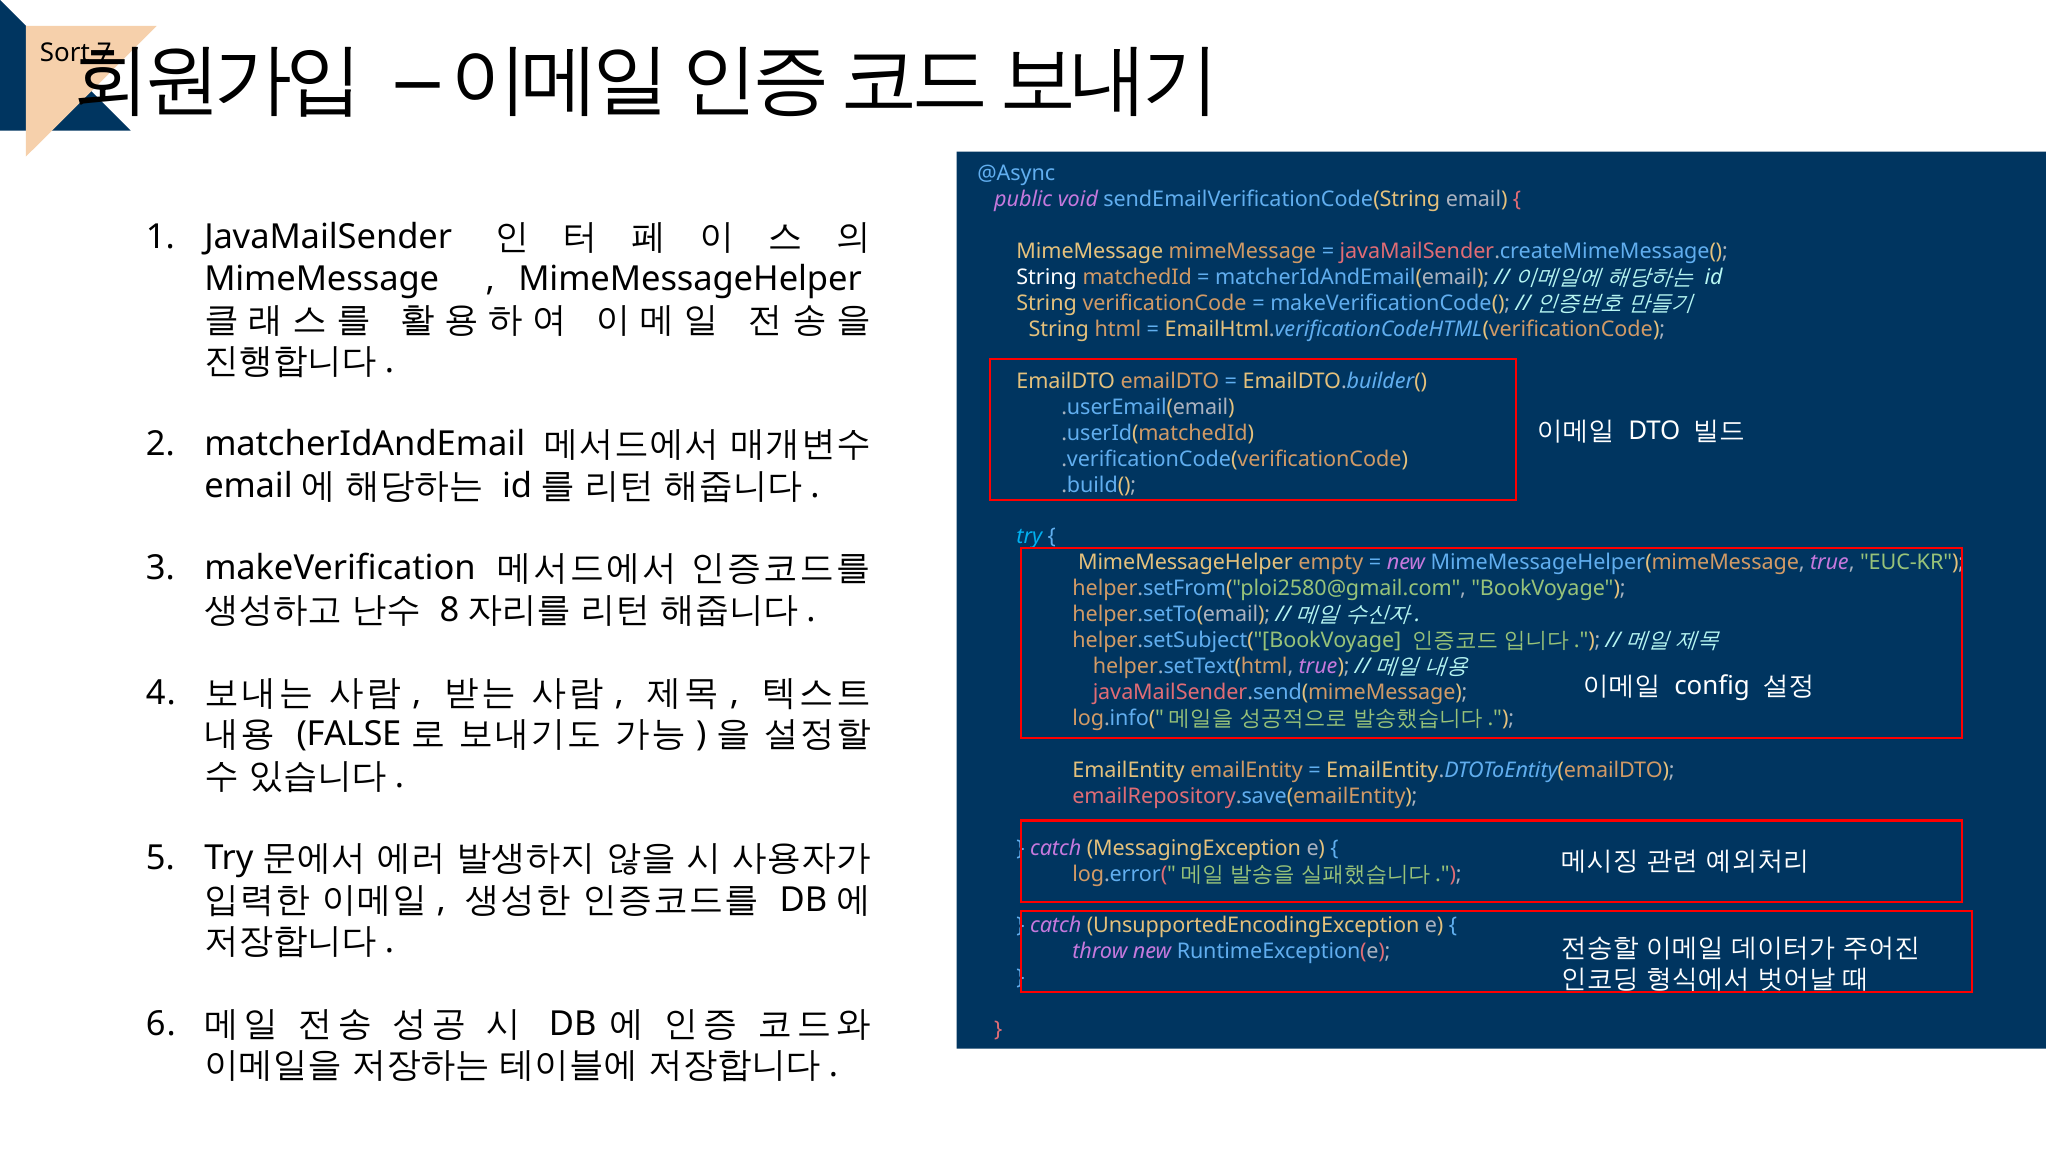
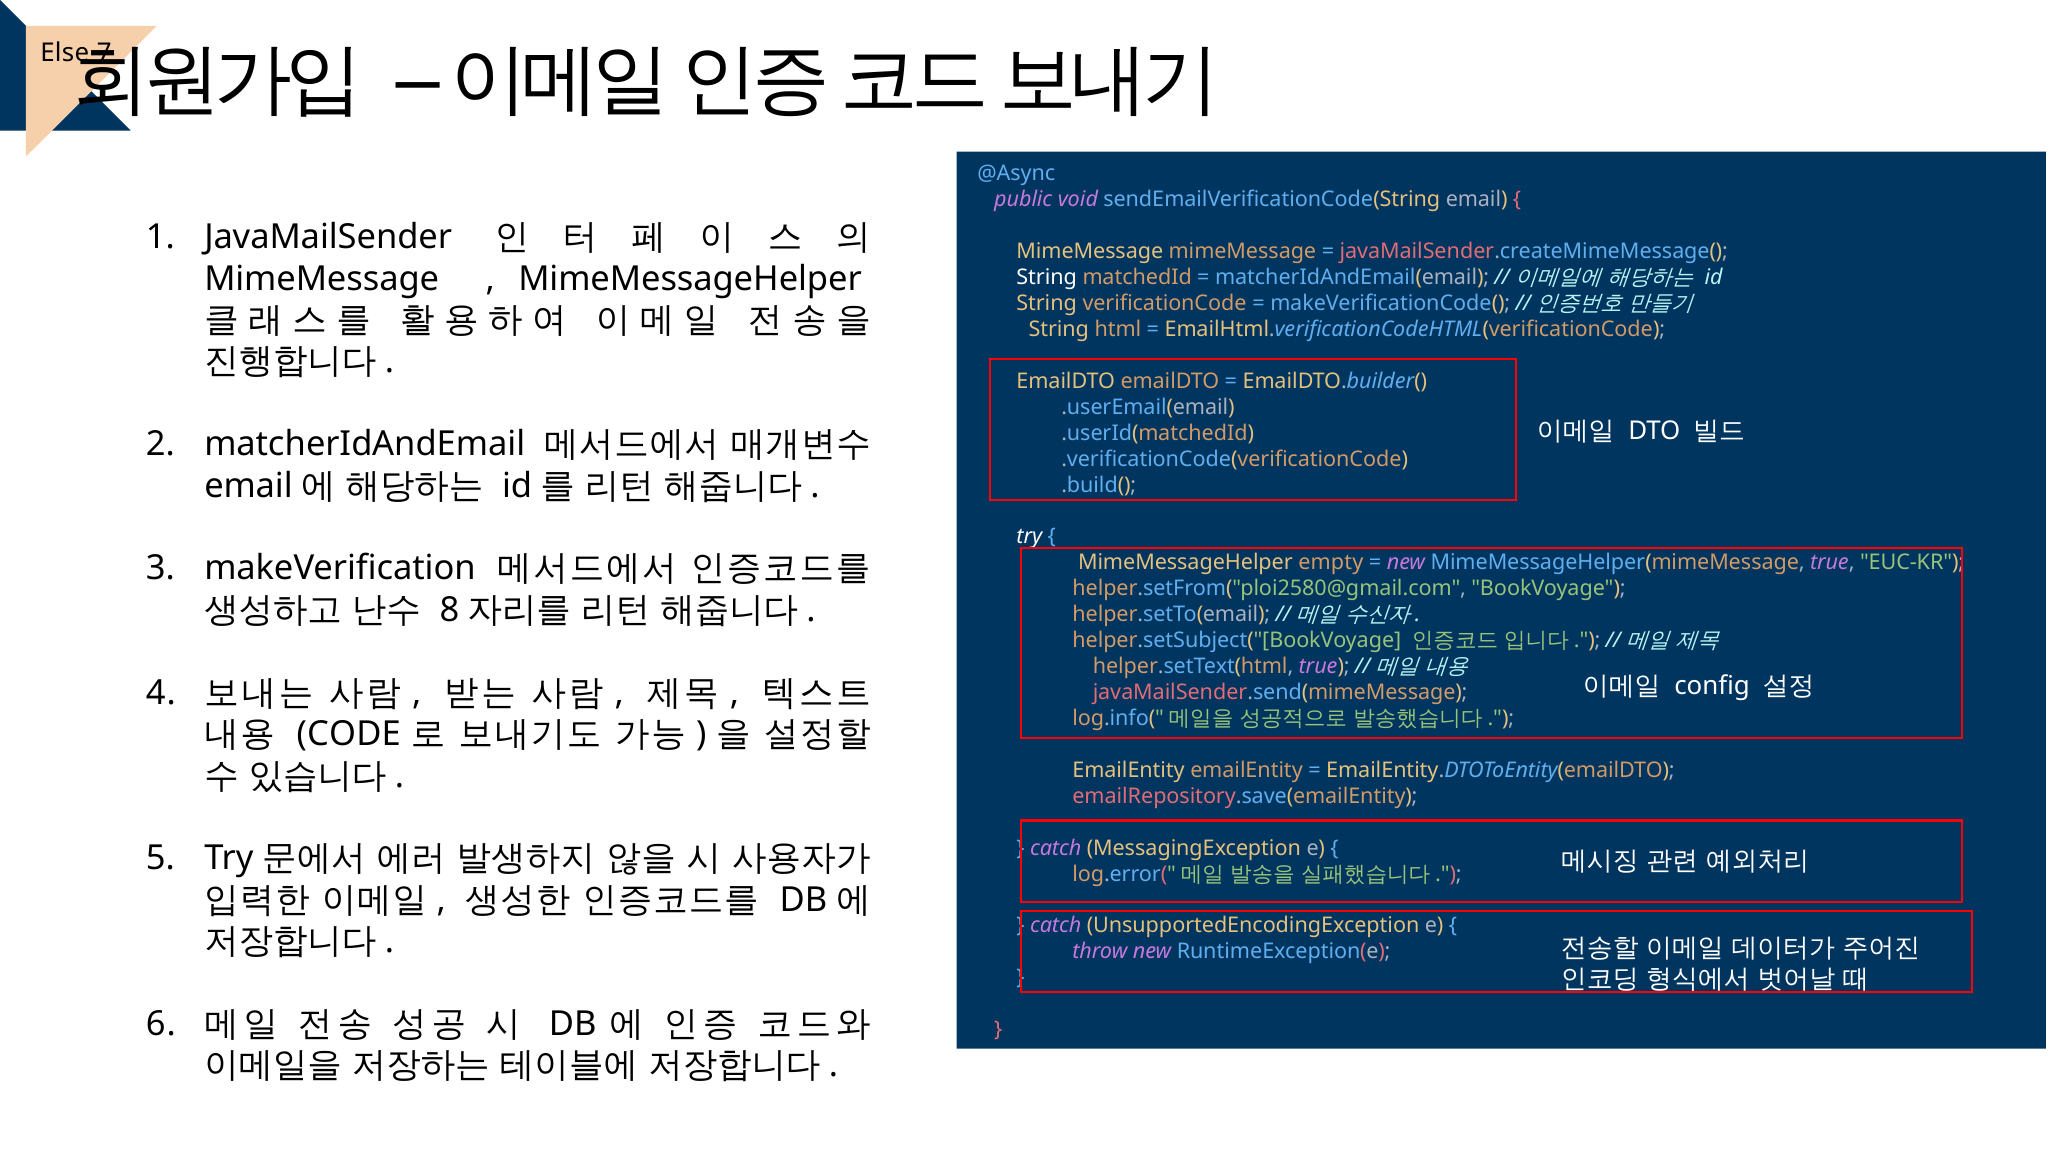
Sort: Sort -> Else
try at (1029, 537) colour: light blue -> white
FALSE: FALSE -> CODE
